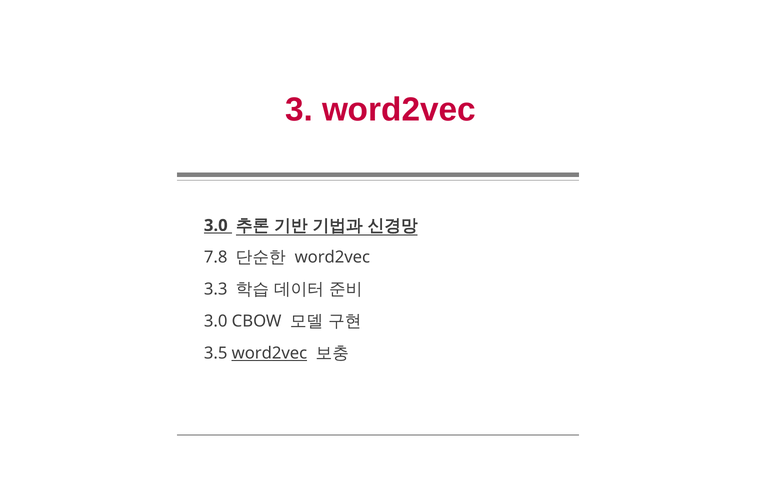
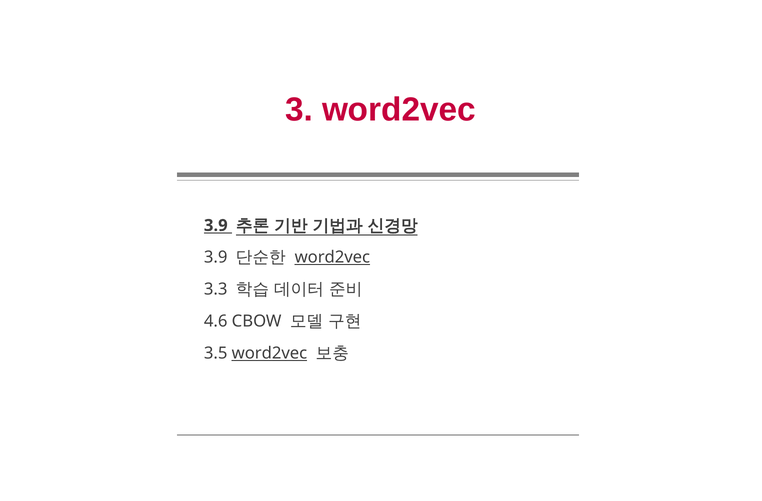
3.0 at (216, 225): 3.0 -> 3.9
7.8 at (216, 257): 7.8 -> 3.9
word2vec at (332, 257) underline: none -> present
3.0 at (216, 321): 3.0 -> 4.6
